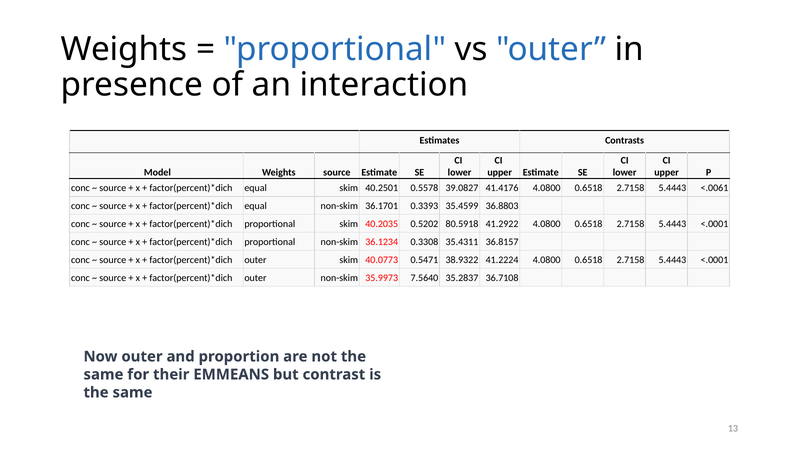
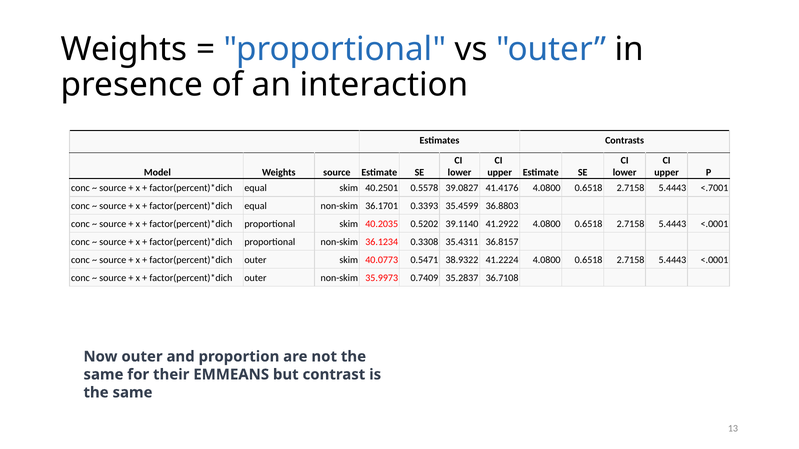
<.0061: <.0061 -> <.7001
80.5918: 80.5918 -> 39.1140
7.5640: 7.5640 -> 0.7409
